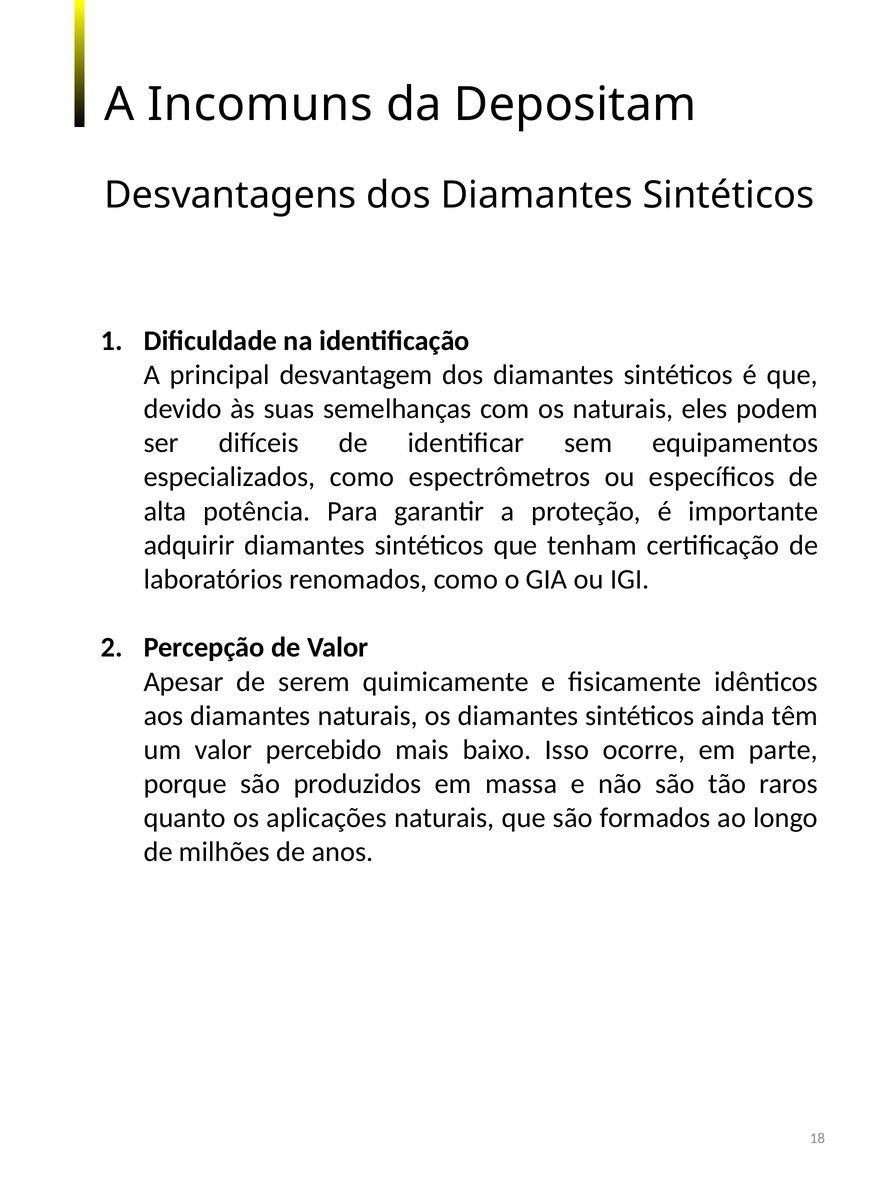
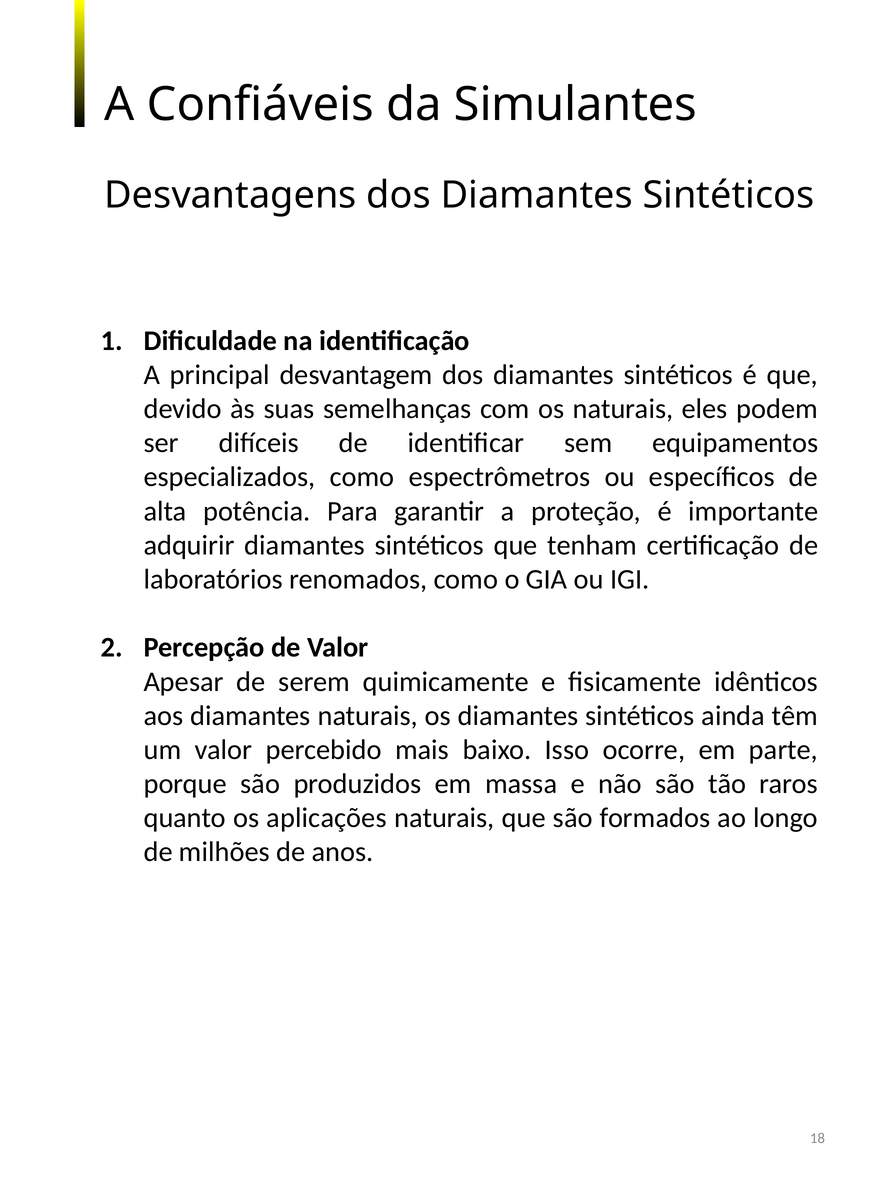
Incomuns: Incomuns -> Confiáveis
Depositam: Depositam -> Simulantes
